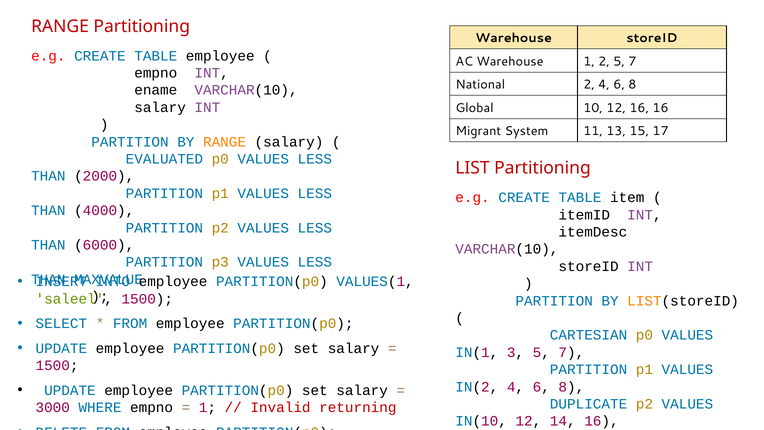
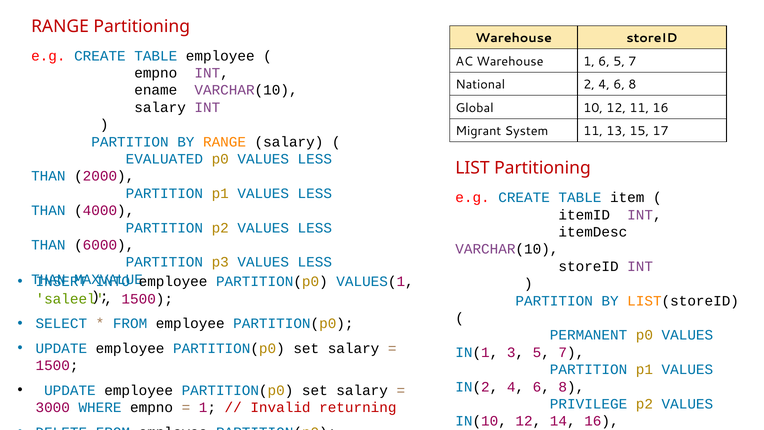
1 2: 2 -> 6
12 16: 16 -> 11
CARTESIAN: CARTESIAN -> PERMANENT
DUPLICATE: DUPLICATE -> PRIVILEGE
